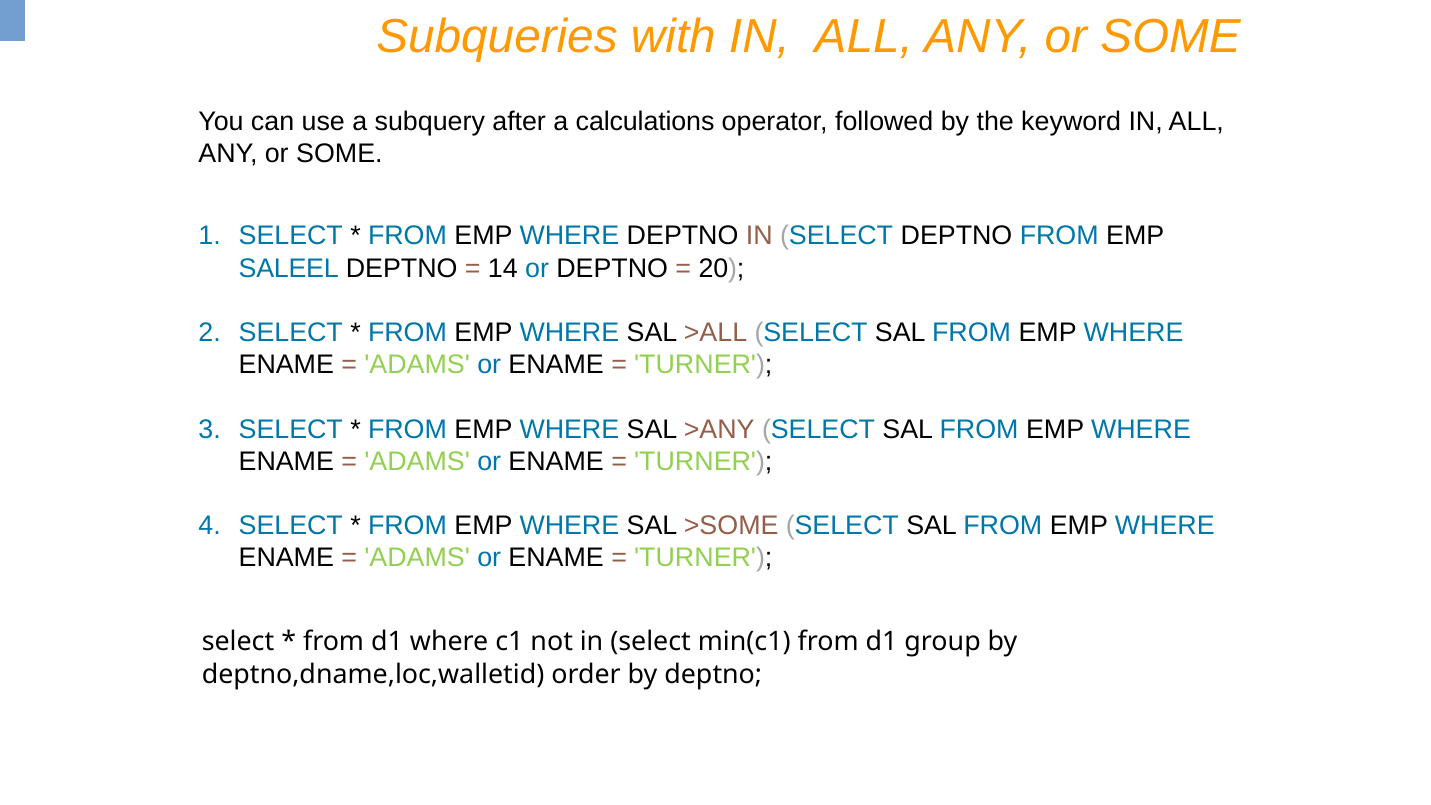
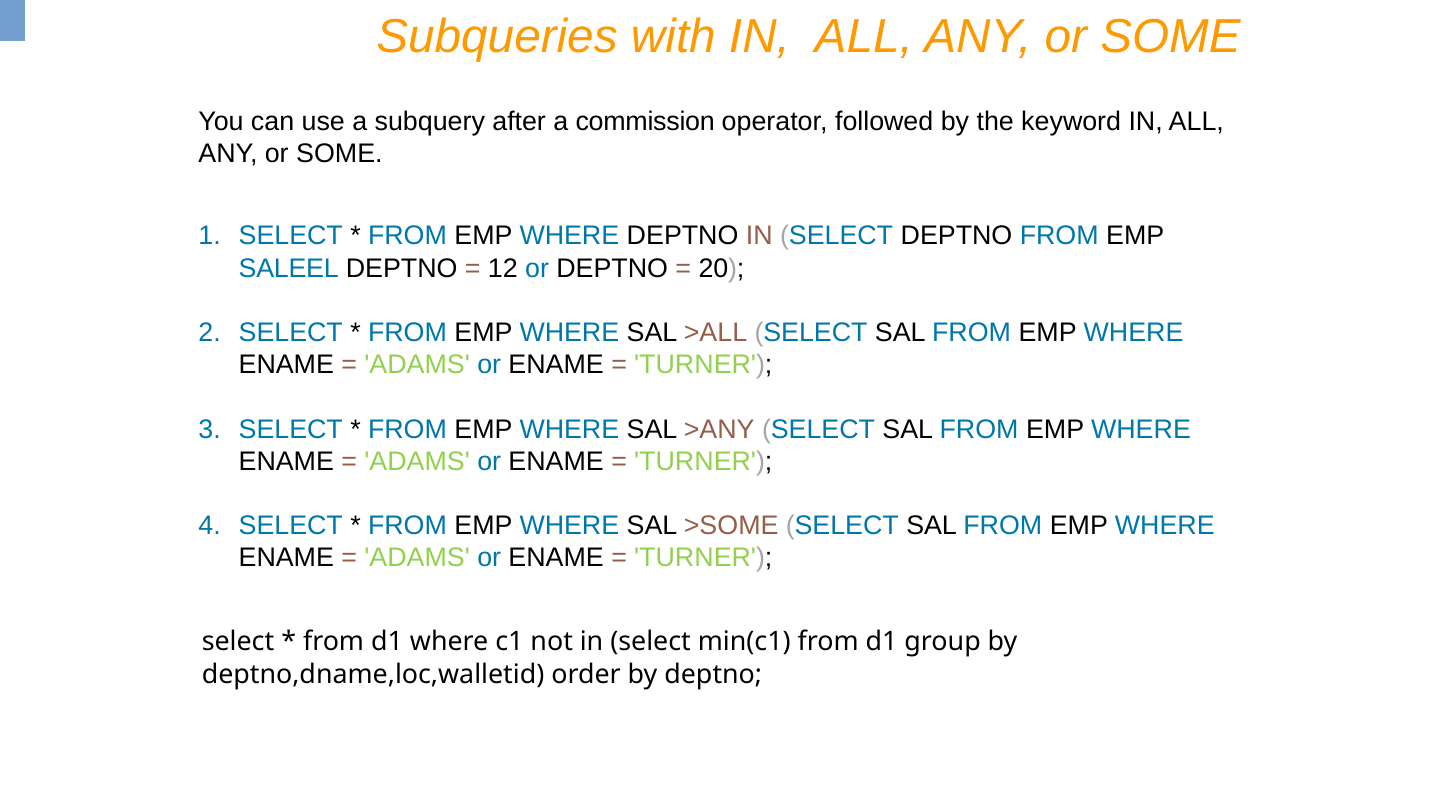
calculations: calculations -> commission
14: 14 -> 12
